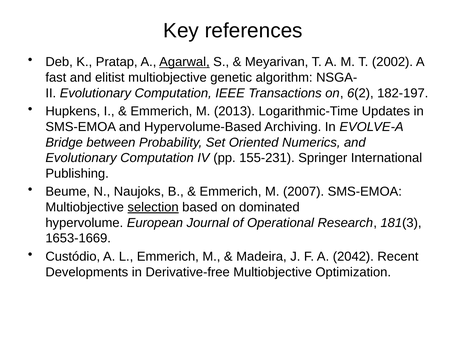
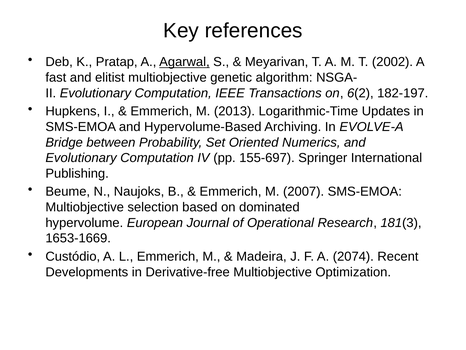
155-231: 155-231 -> 155-697
selection underline: present -> none
2042: 2042 -> 2074
